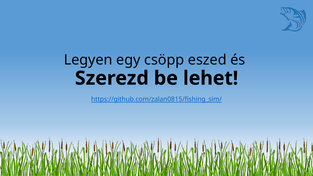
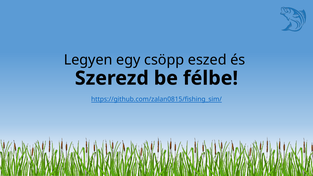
lehet: lehet -> félbe
